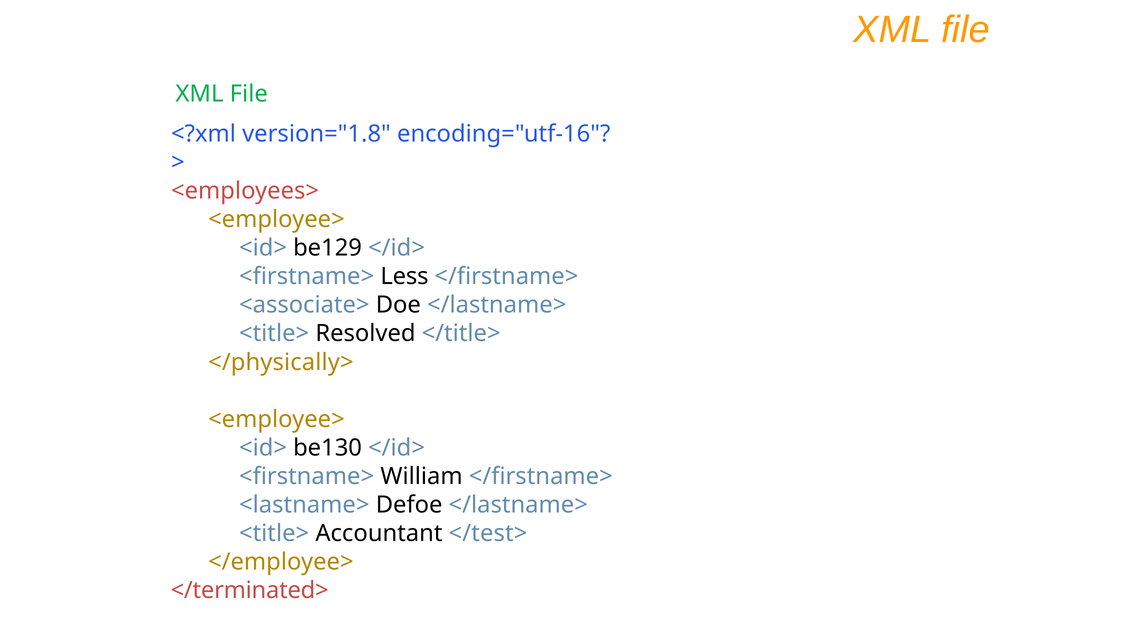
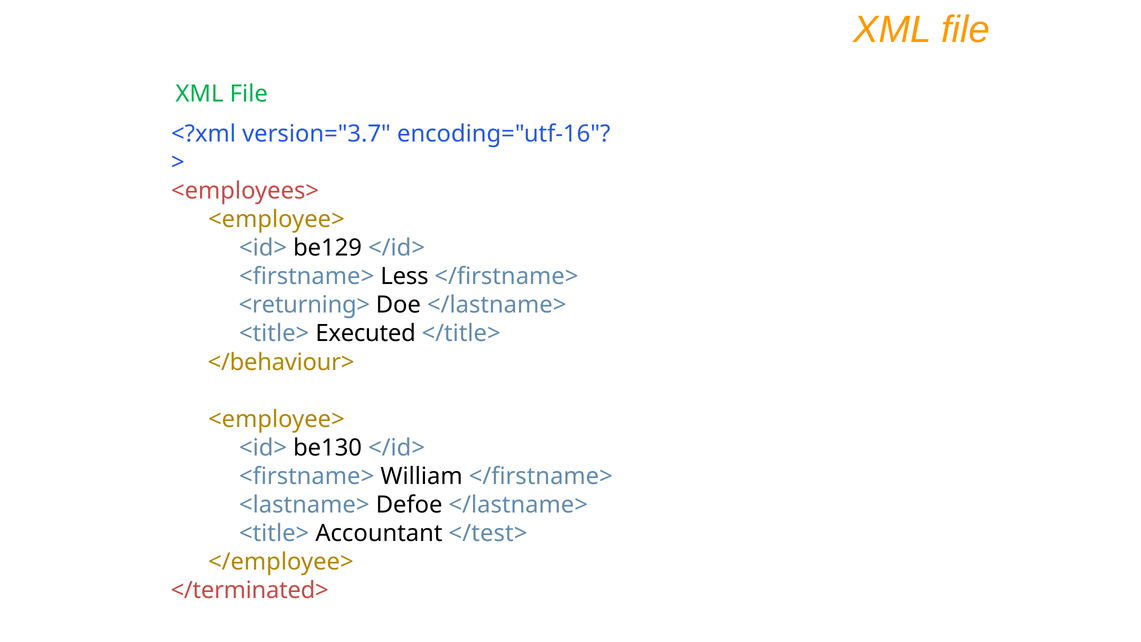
version="1.8: version="1.8 -> version="3.7
<associate>: <associate> -> <returning>
Resolved: Resolved -> Executed
</physically>: </physically> -> </behaviour>
